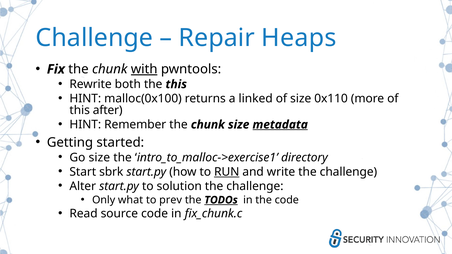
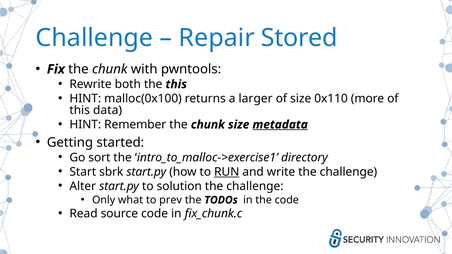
Heaps: Heaps -> Stored
with underline: present -> none
linked: linked -> larger
after: after -> data
Go size: size -> sort
TODOs underline: present -> none
